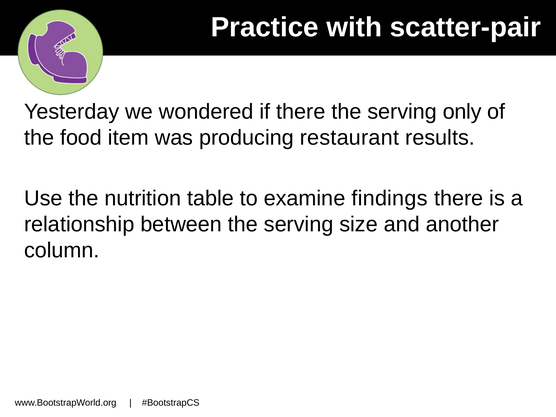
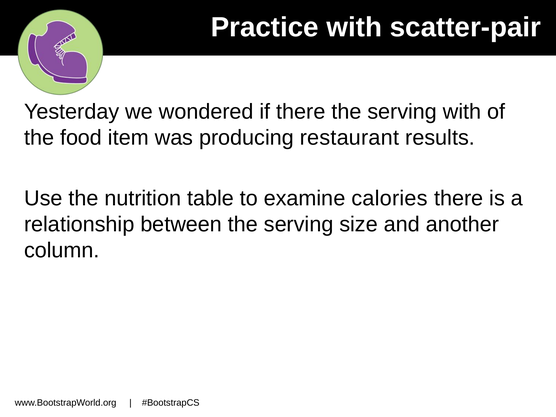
serving only: only -> with
findings: findings -> calories
